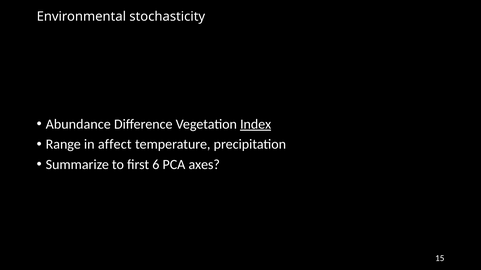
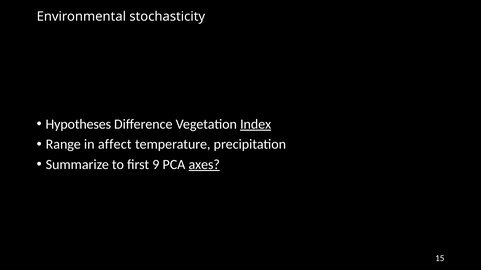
Abundance: Abundance -> Hypotheses
6: 6 -> 9
axes underline: none -> present
